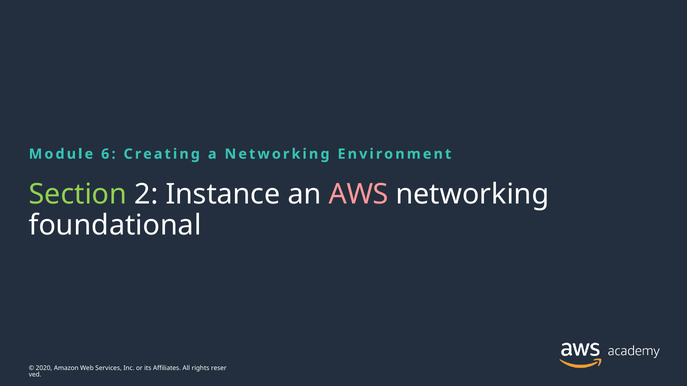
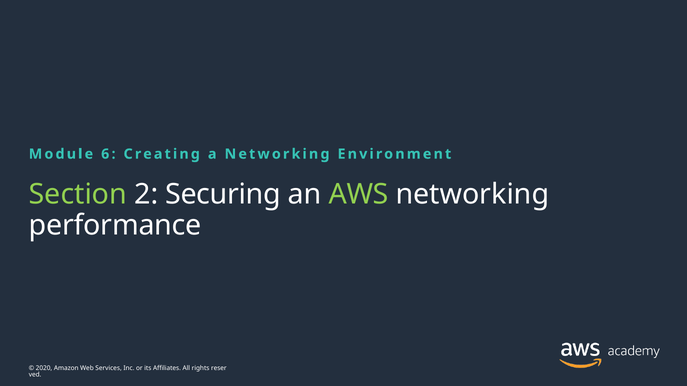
Instance: Instance -> Securing
AWS colour: pink -> light green
foundational: foundational -> performance
